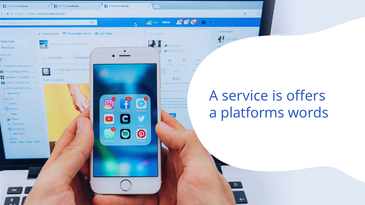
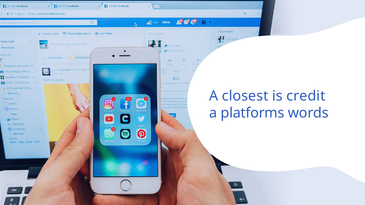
service: service -> closest
offers: offers -> credit
